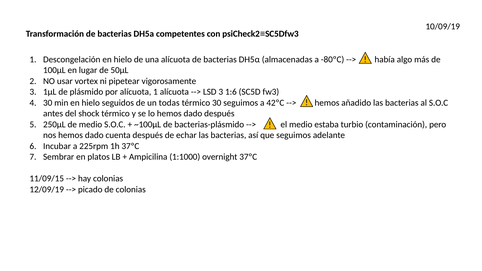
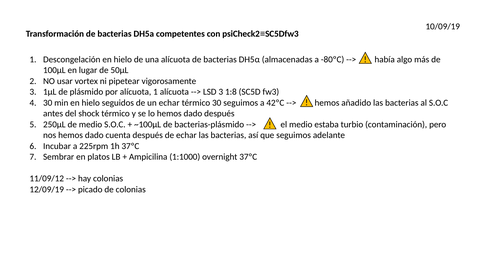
1:6: 1:6 -> 1:8
un todas: todas -> echar
11/09/15: 11/09/15 -> 11/09/12
